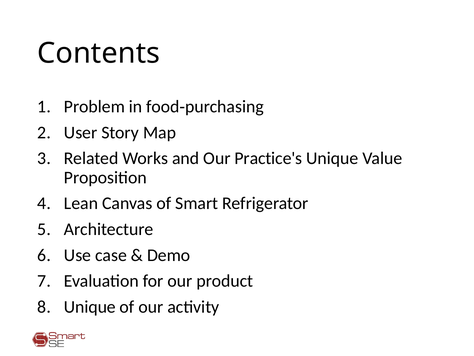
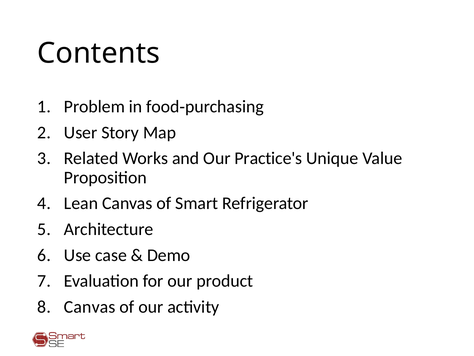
Unique at (90, 306): Unique -> Canvas
